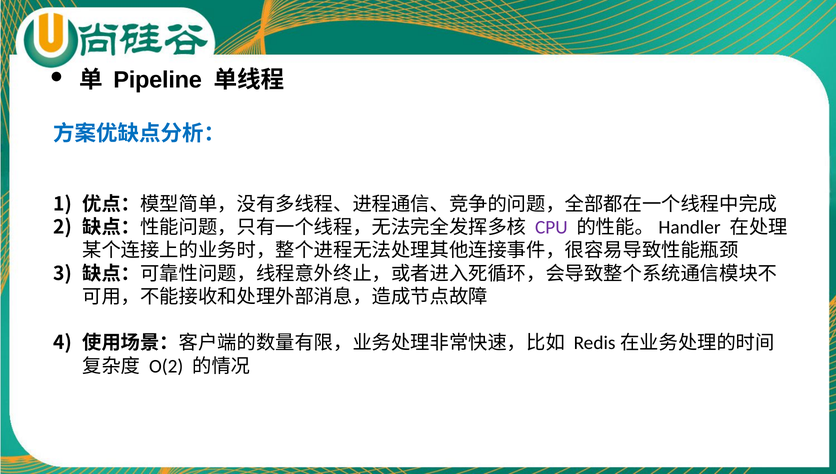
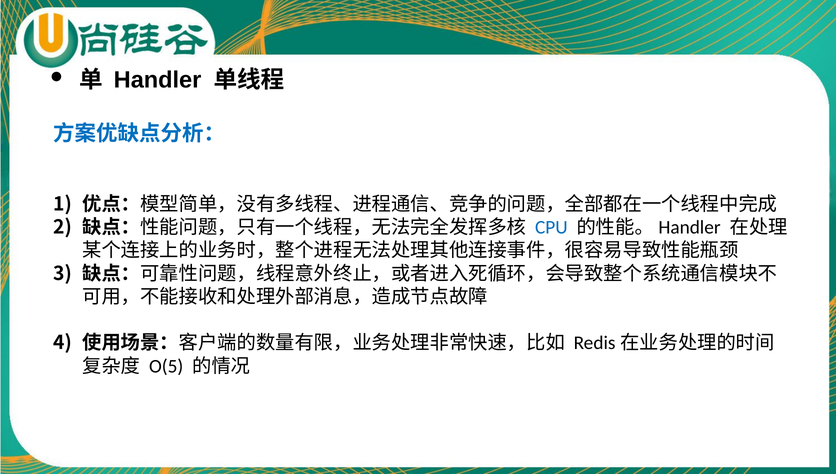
Pipeline: Pipeline -> Handler
CPU colour: purple -> blue
O(2: O(2 -> O(5
